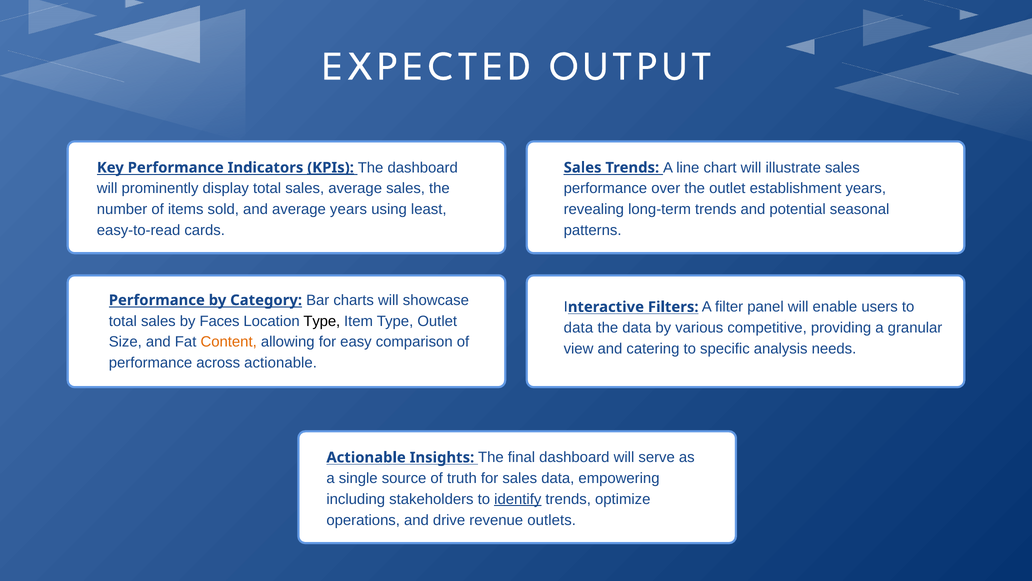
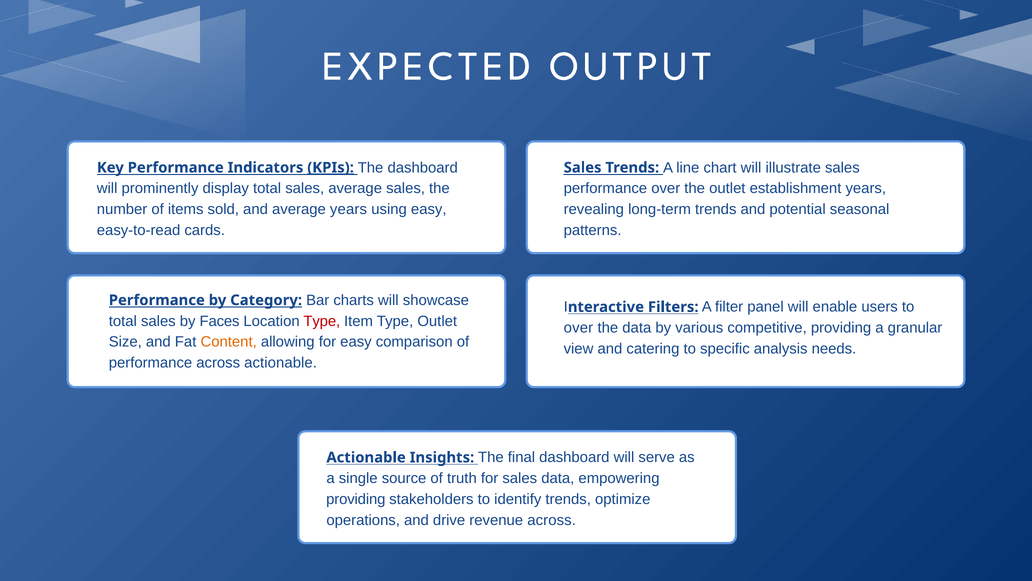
using least: least -> easy
Type at (322, 321) colour: black -> red
data at (578, 328): data -> over
including at (356, 499): including -> providing
identify underline: present -> none
revenue outlets: outlets -> across
